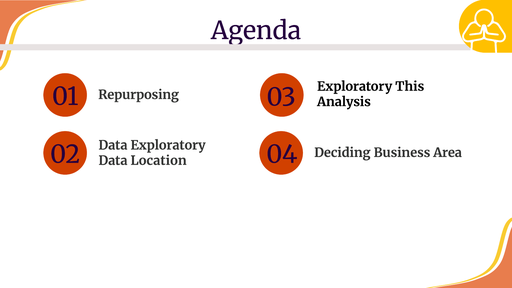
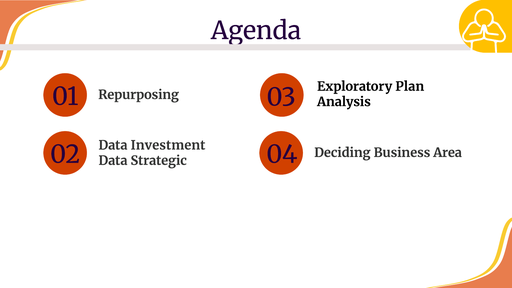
This: This -> Plan
Data Exploratory: Exploratory -> Investment
Location: Location -> Strategic
